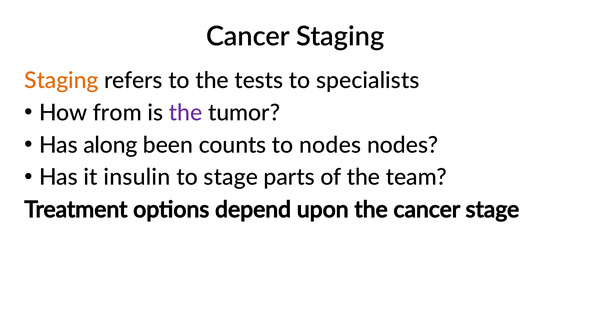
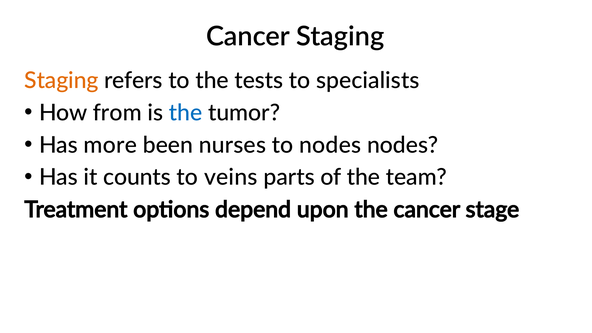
the at (186, 113) colour: purple -> blue
along: along -> more
counts: counts -> nurses
insulin: insulin -> counts
to stage: stage -> veins
